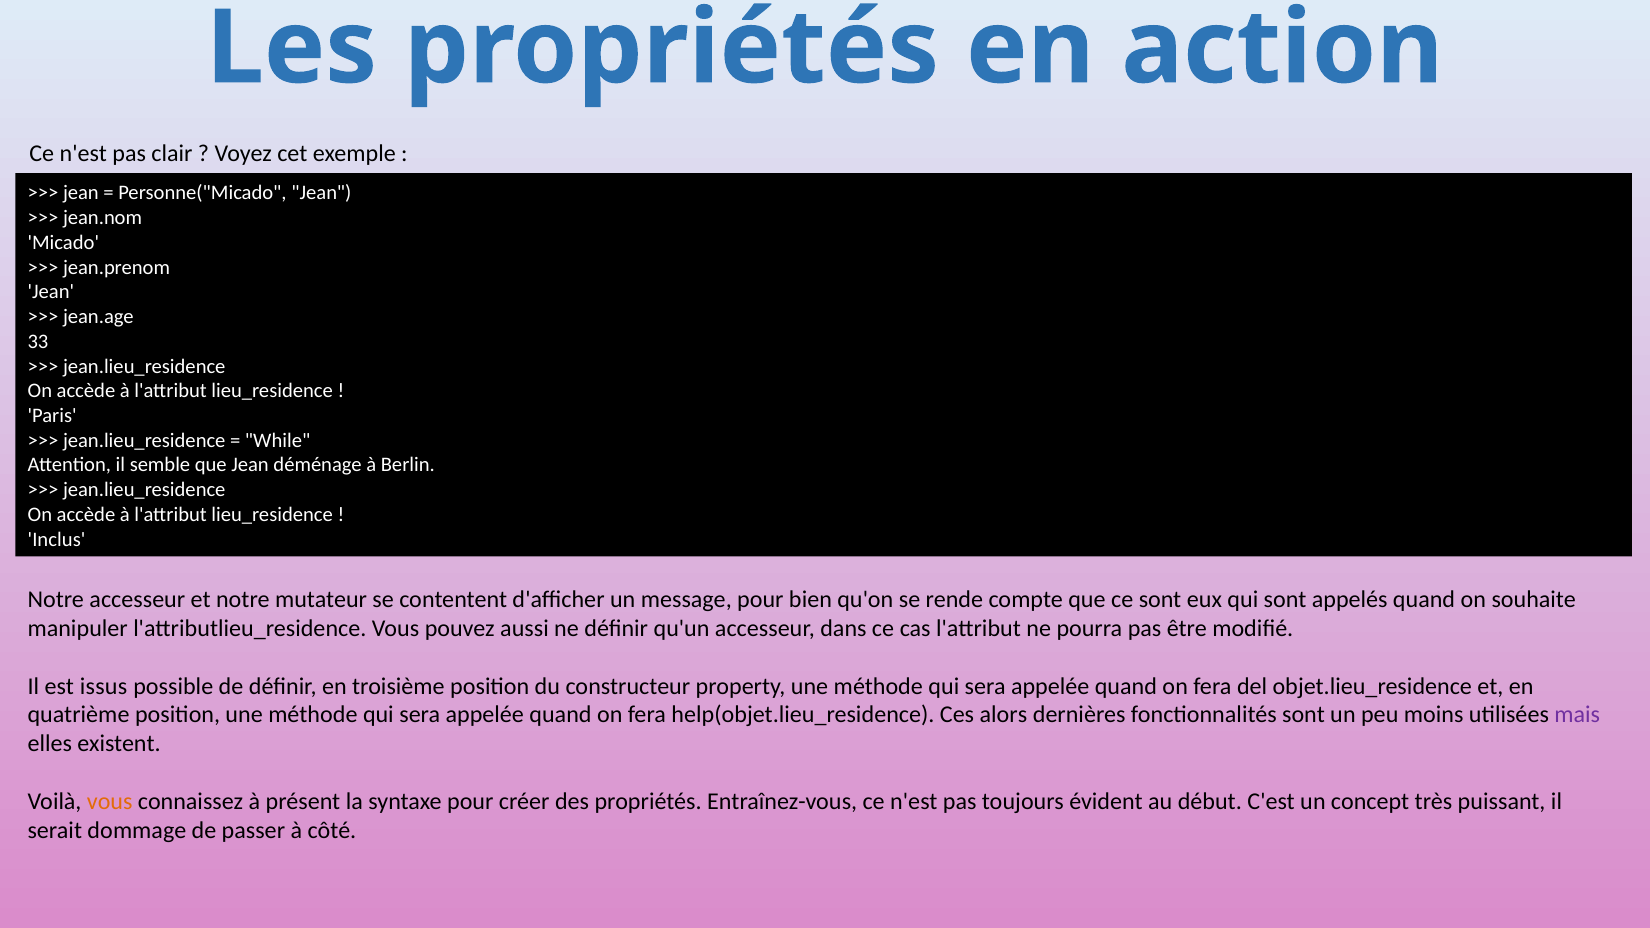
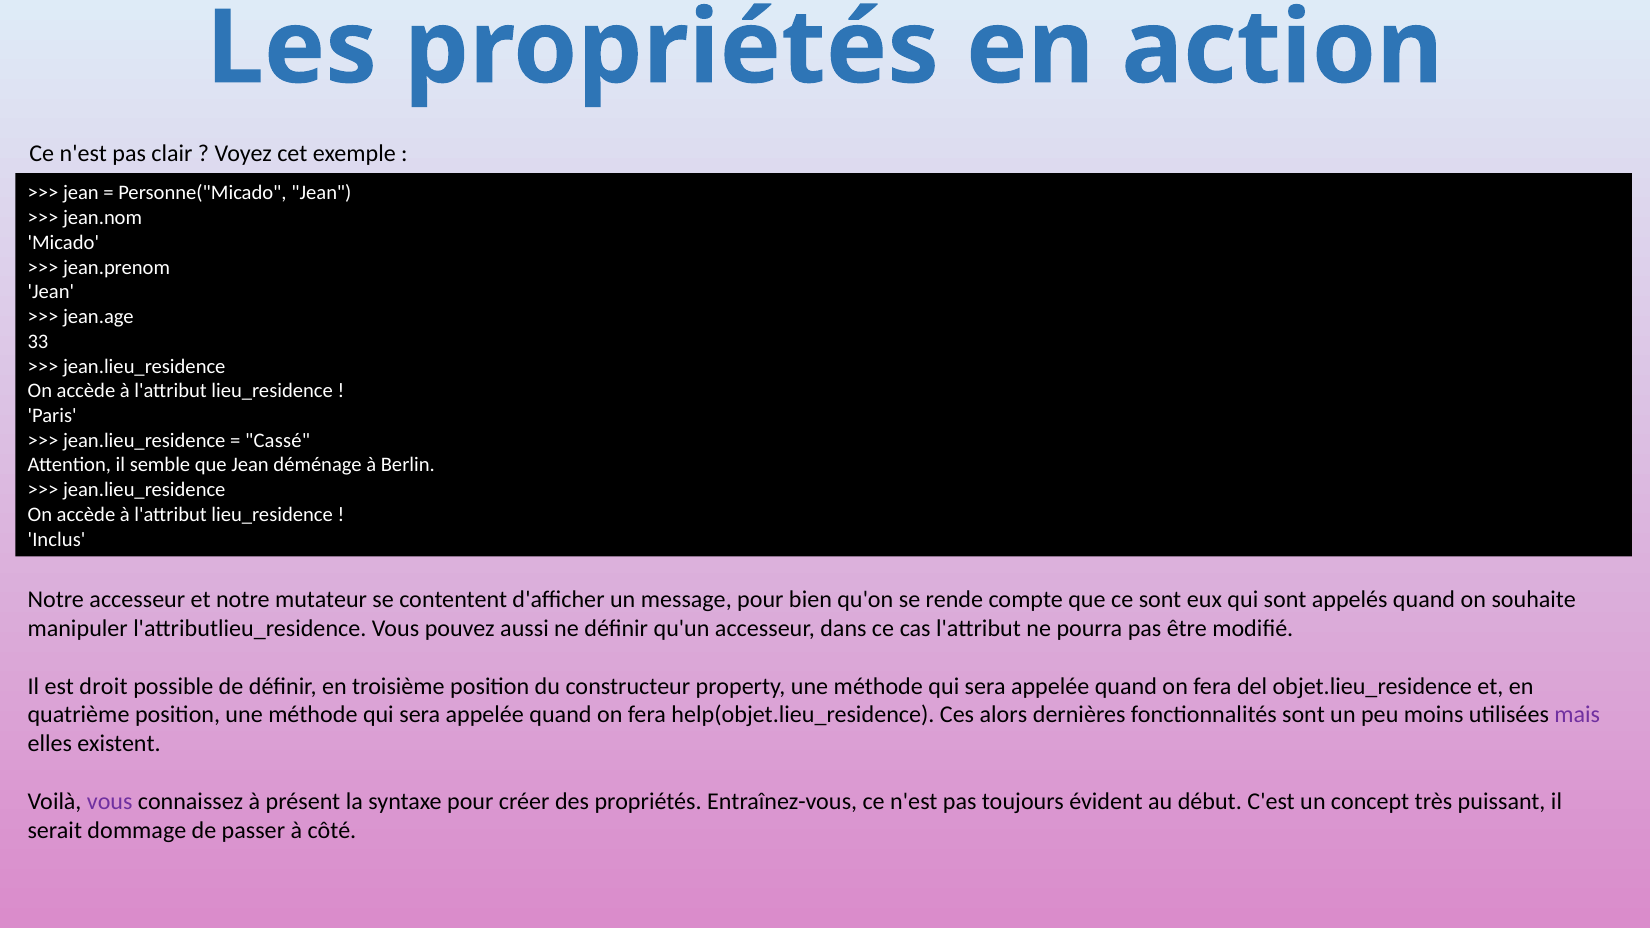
While: While -> Cassé
issus: issus -> droit
vous at (110, 802) colour: orange -> purple
